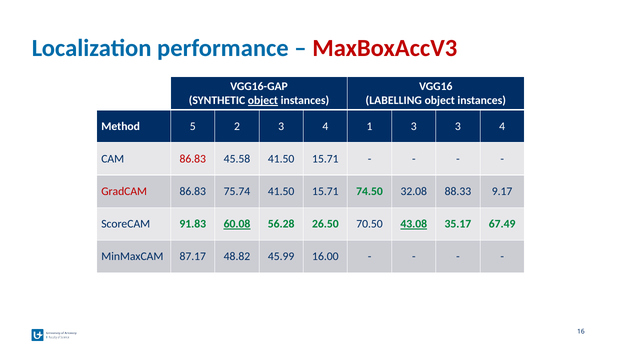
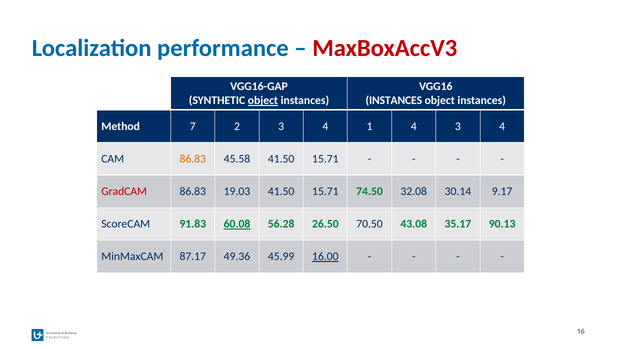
LABELLING at (394, 101): LABELLING -> INSTANCES
5: 5 -> 7
1 3: 3 -> 4
86.83 at (193, 159) colour: red -> orange
75.74: 75.74 -> 19.03
88.33: 88.33 -> 30.14
43.08 underline: present -> none
67.49: 67.49 -> 90.13
48.82: 48.82 -> 49.36
16.00 underline: none -> present
